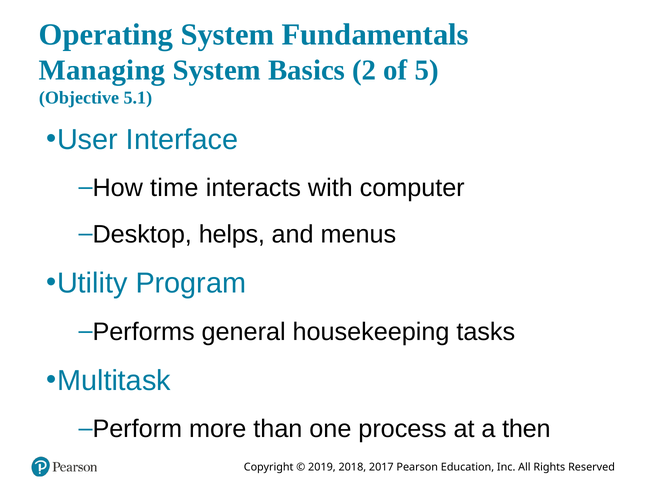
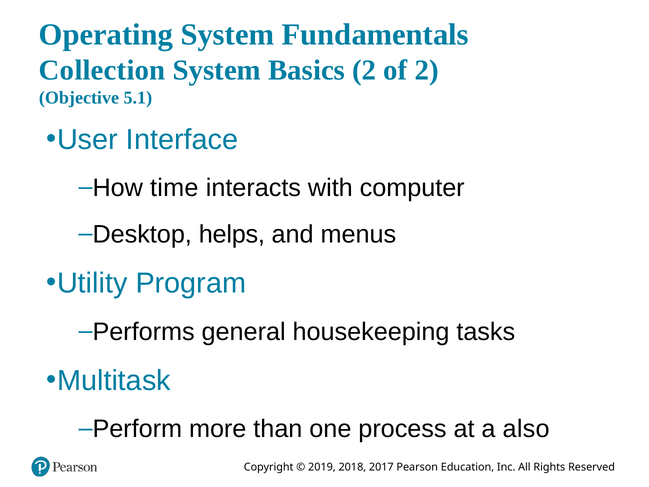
Managing: Managing -> Collection
of 5: 5 -> 2
then: then -> also
